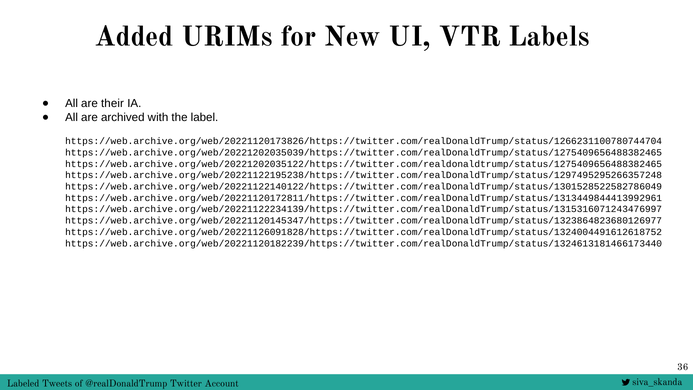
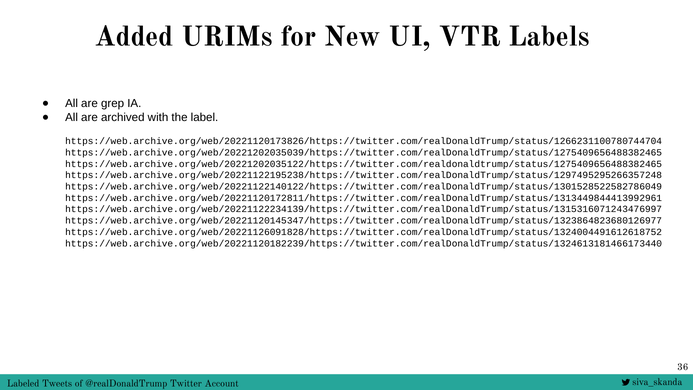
their: their -> grep
